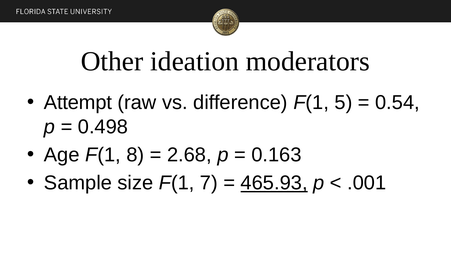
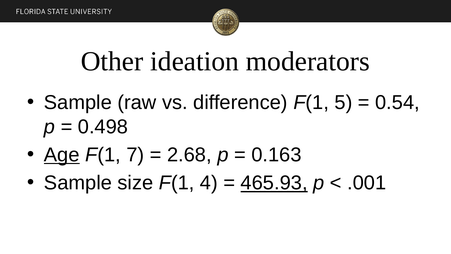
Attempt at (78, 103): Attempt -> Sample
Age underline: none -> present
8: 8 -> 7
7: 7 -> 4
